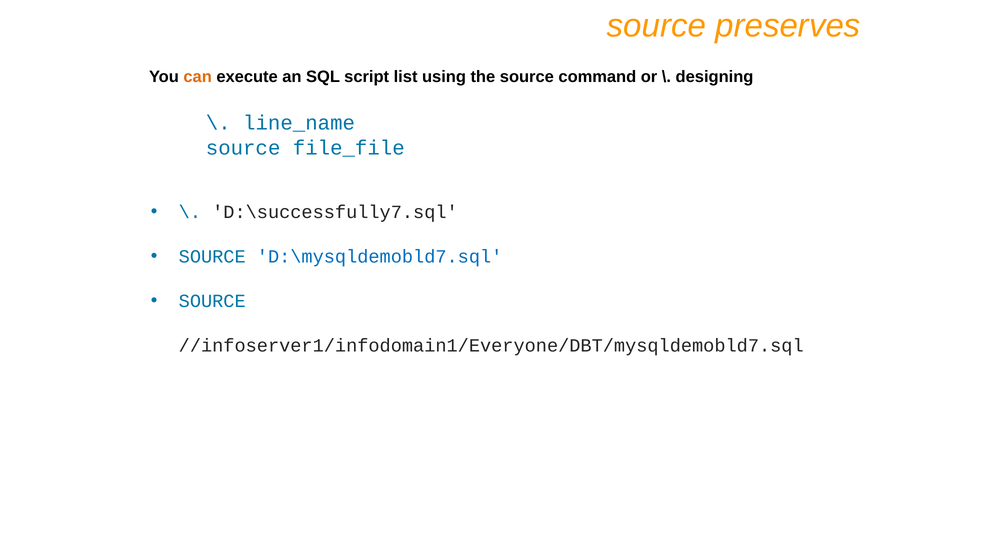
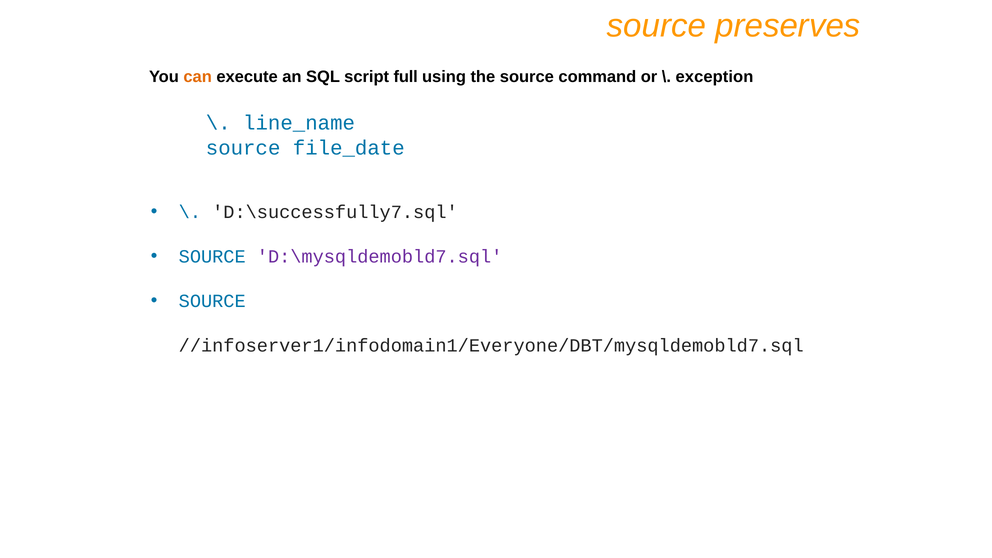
list: list -> full
designing: designing -> exception
file_file: file_file -> file_date
D:\mysqldemobld7.sql colour: blue -> purple
